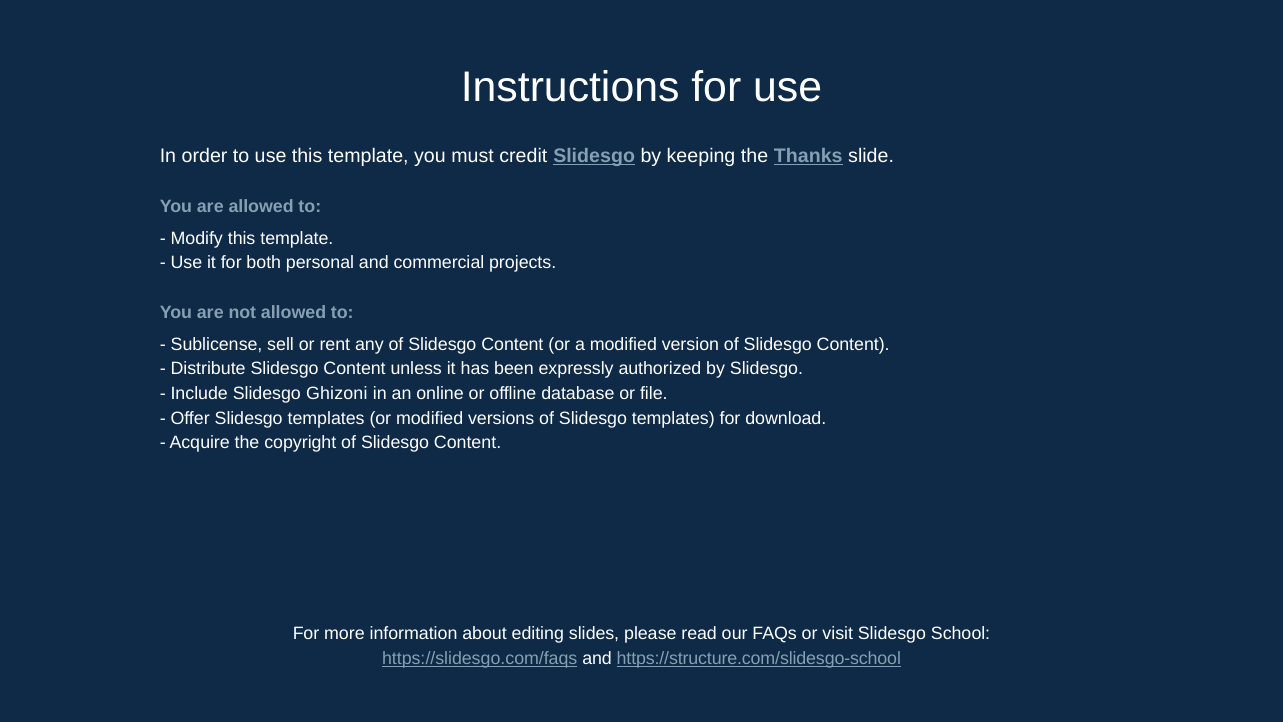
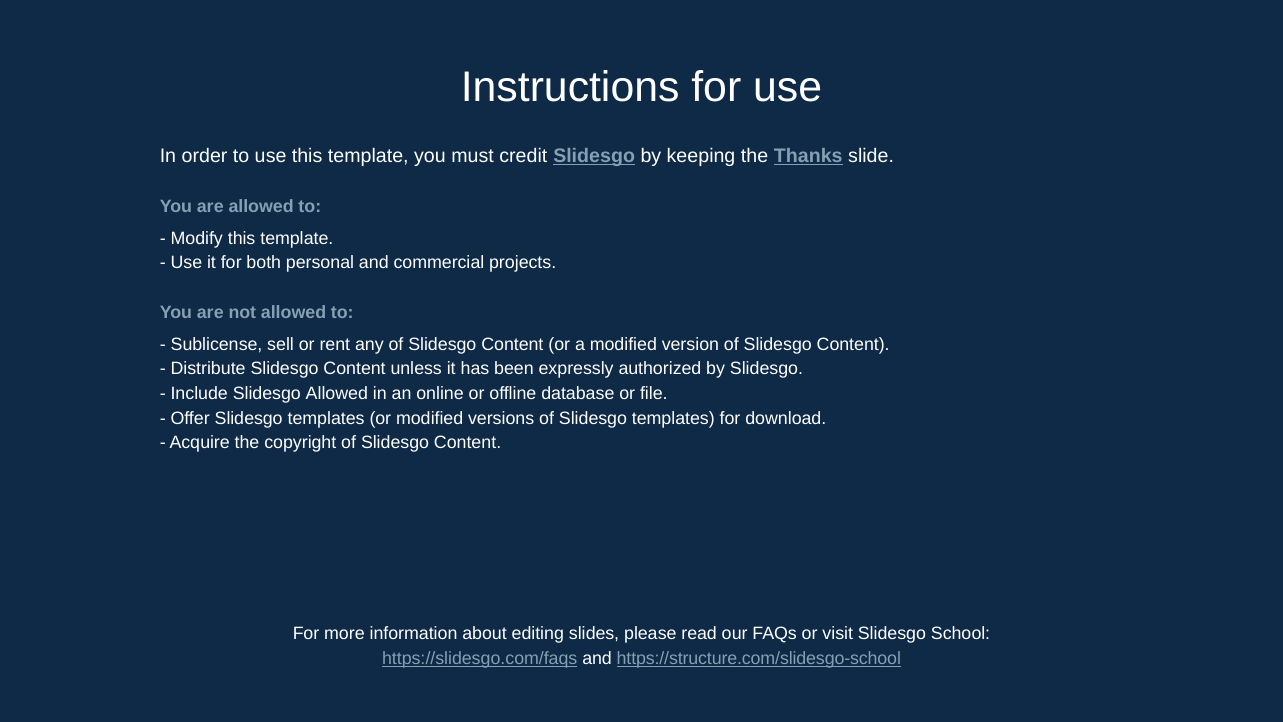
Slidesgo Ghizoni: Ghizoni -> Allowed
